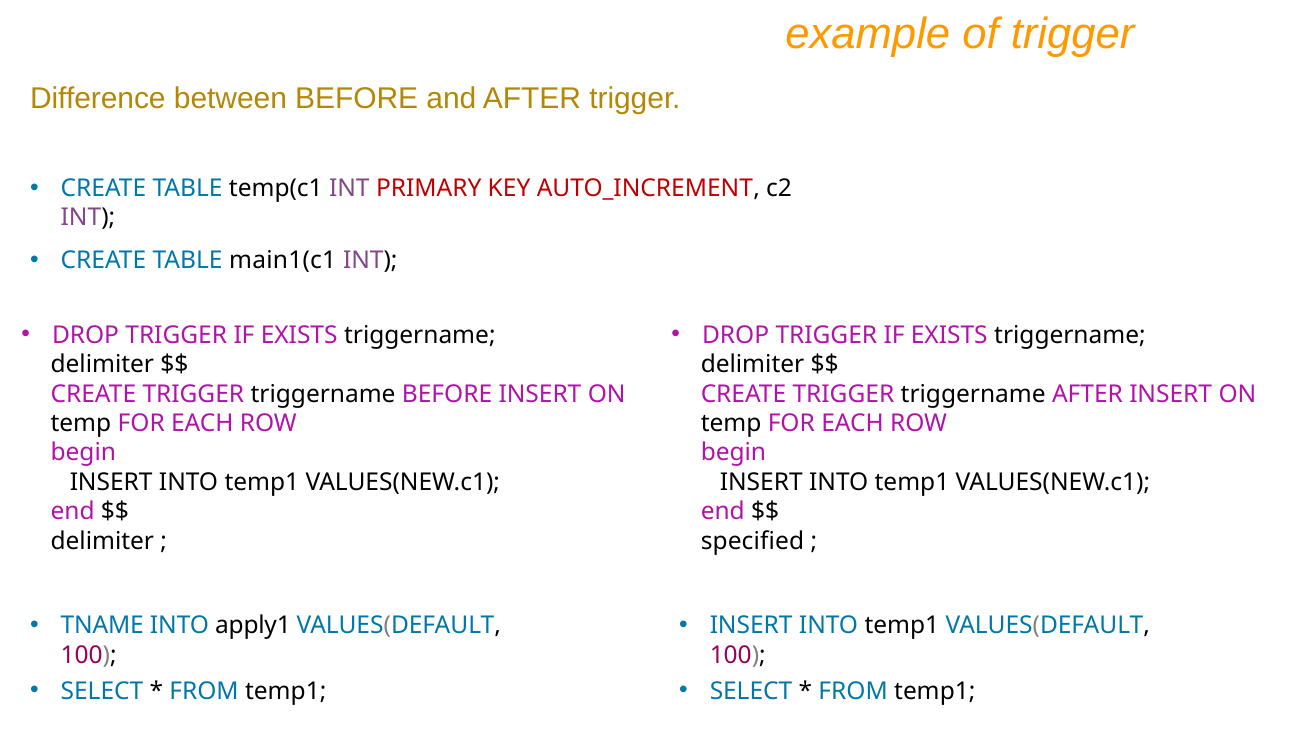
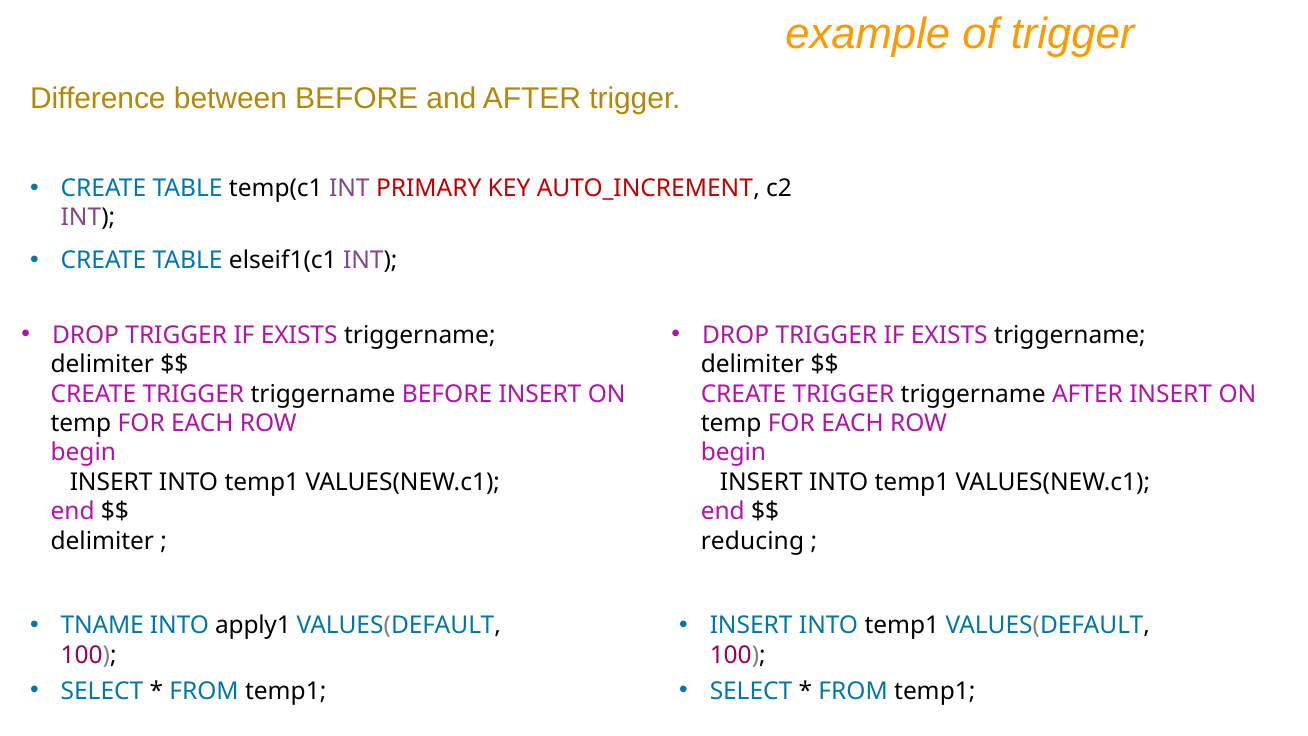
main1(c1: main1(c1 -> elseif1(c1
specified: specified -> reducing
